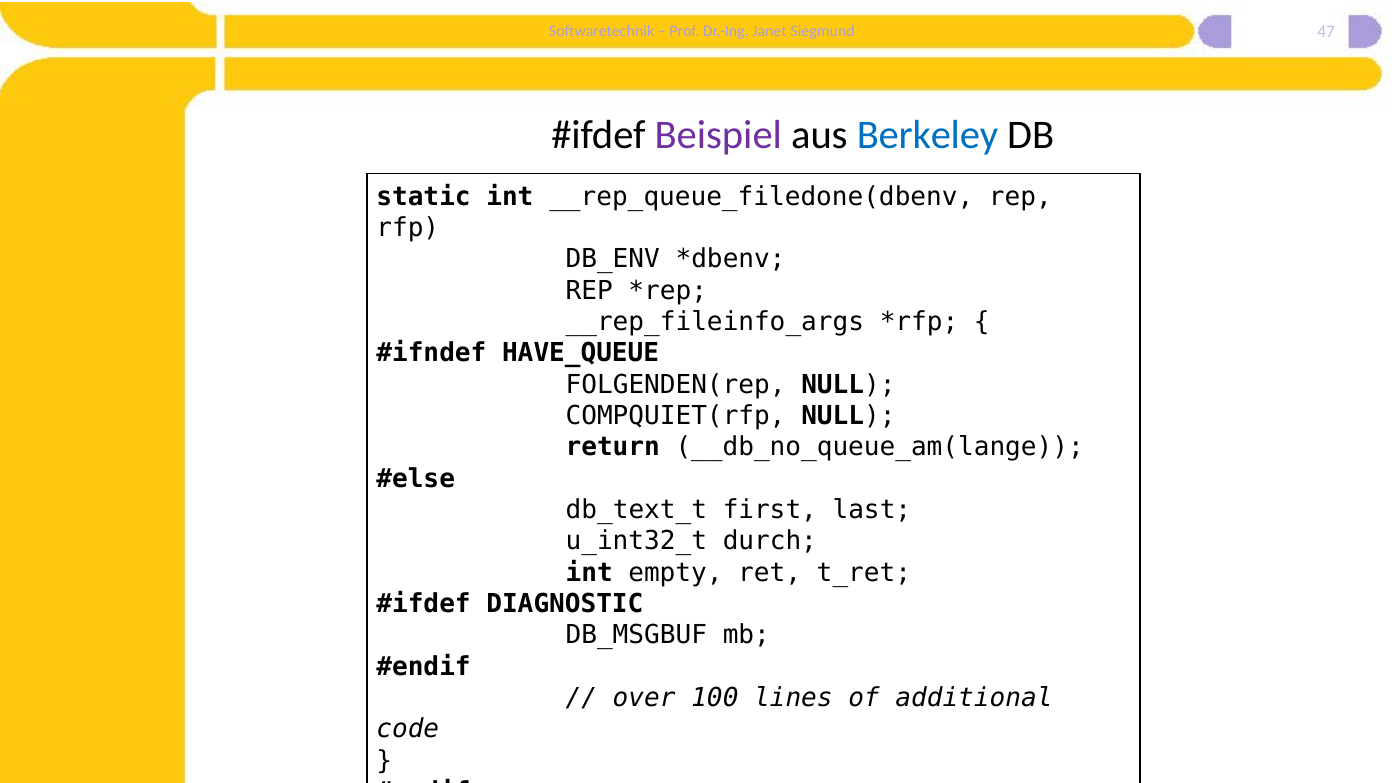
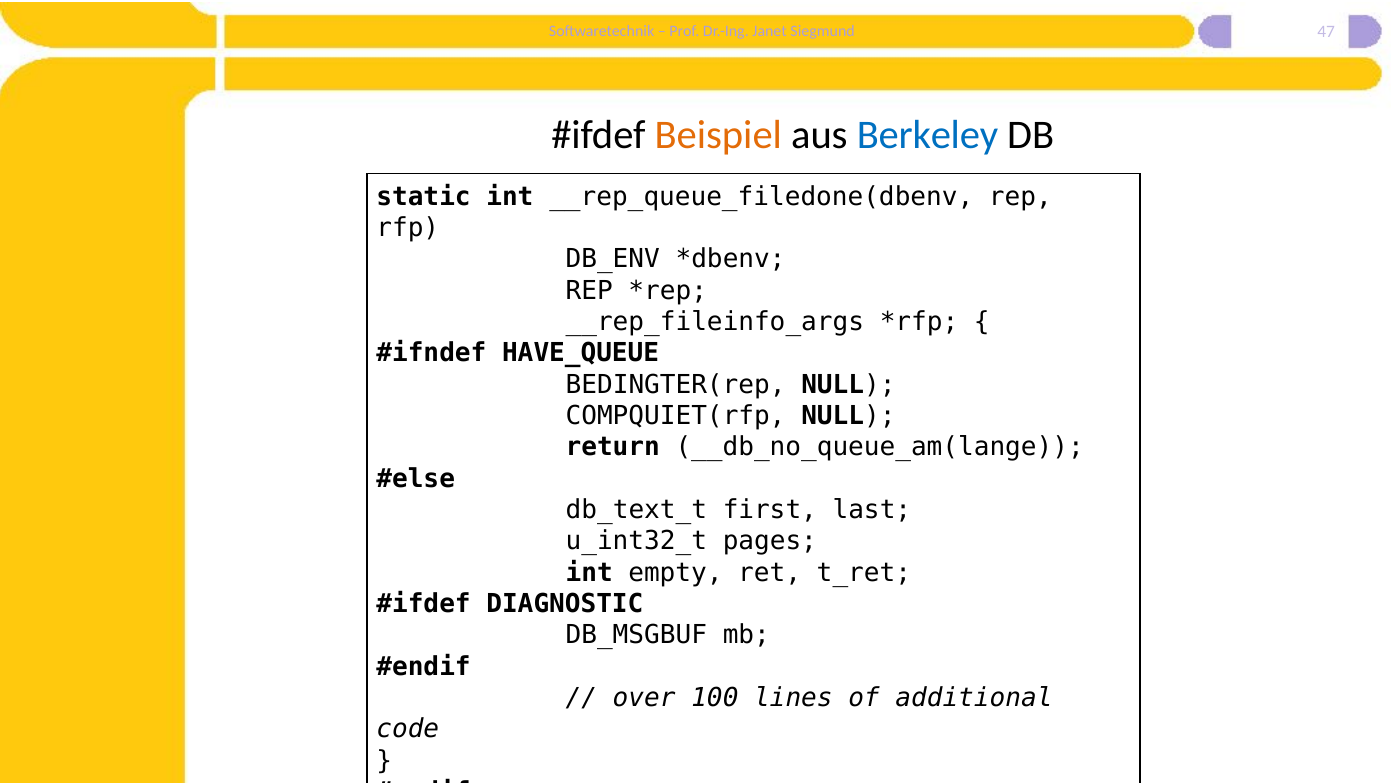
Beispiel colour: purple -> orange
FOLGENDEN(rep: FOLGENDEN(rep -> BEDINGTER(rep
durch: durch -> pages
